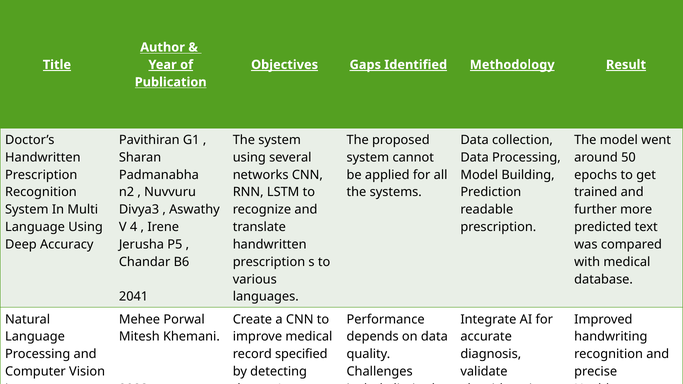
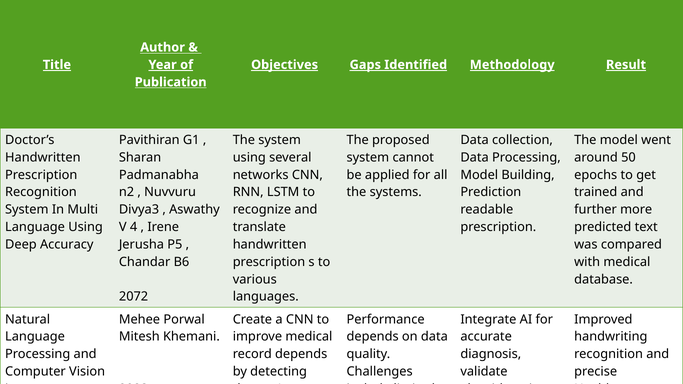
2041: 2041 -> 2072
record specified: specified -> depends
